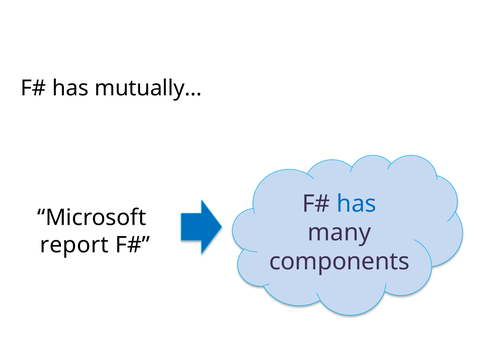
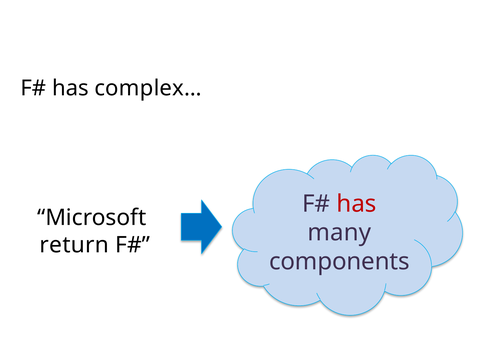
mutually…: mutually… -> complex…
has at (357, 204) colour: blue -> red
report: report -> return
